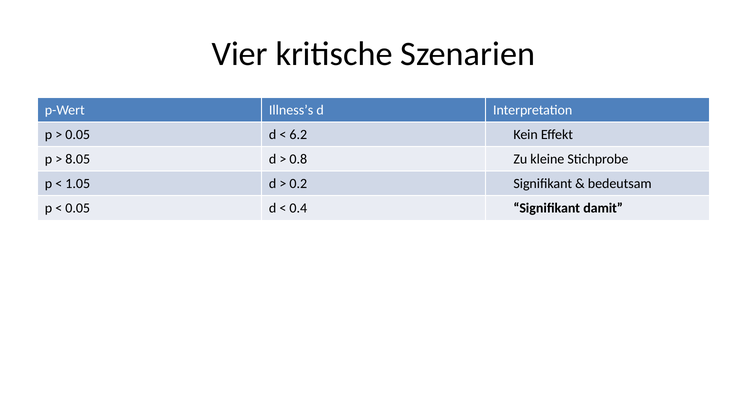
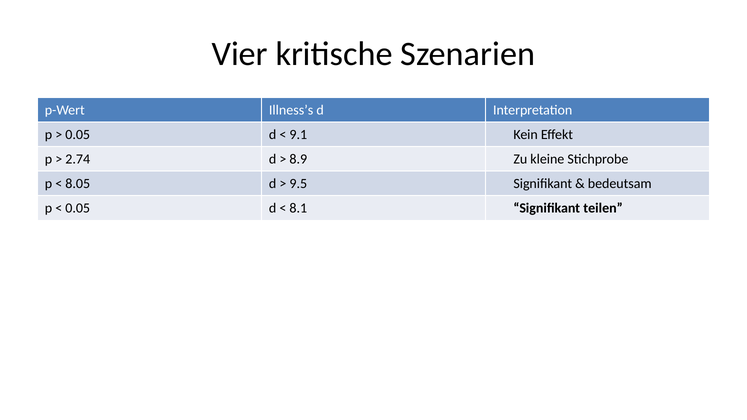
6.2: 6.2 -> 9.1
8.05: 8.05 -> 2.74
0.8: 0.8 -> 8.9
1.05: 1.05 -> 8.05
0.2: 0.2 -> 9.5
0.4: 0.4 -> 8.1
damit: damit -> teilen
